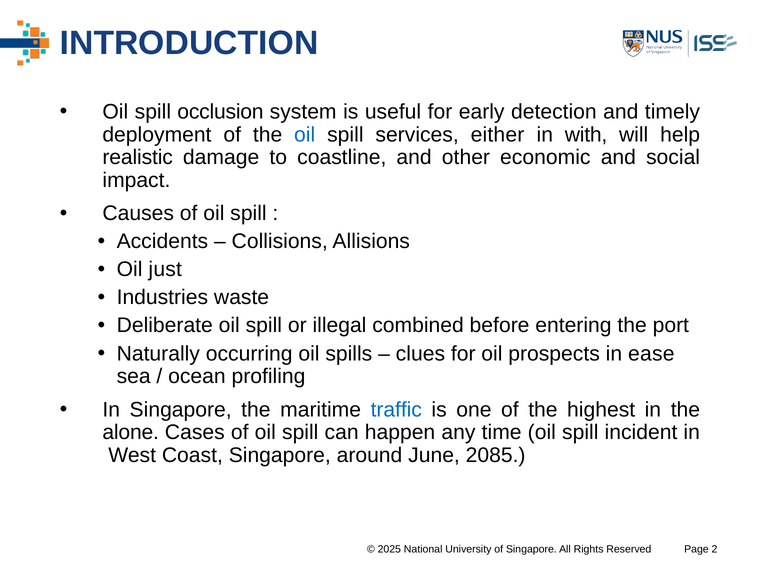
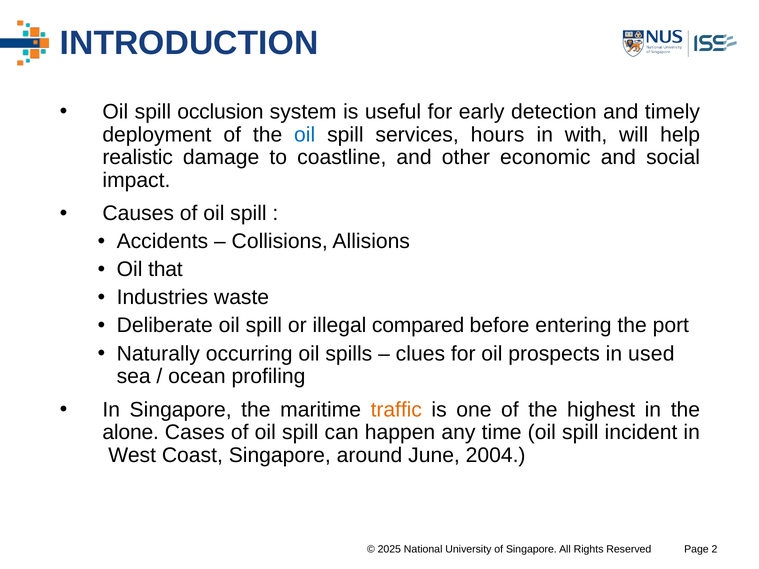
either: either -> hours
just: just -> that
combined: combined -> compared
ease: ease -> used
traffic colour: blue -> orange
2085: 2085 -> 2004
